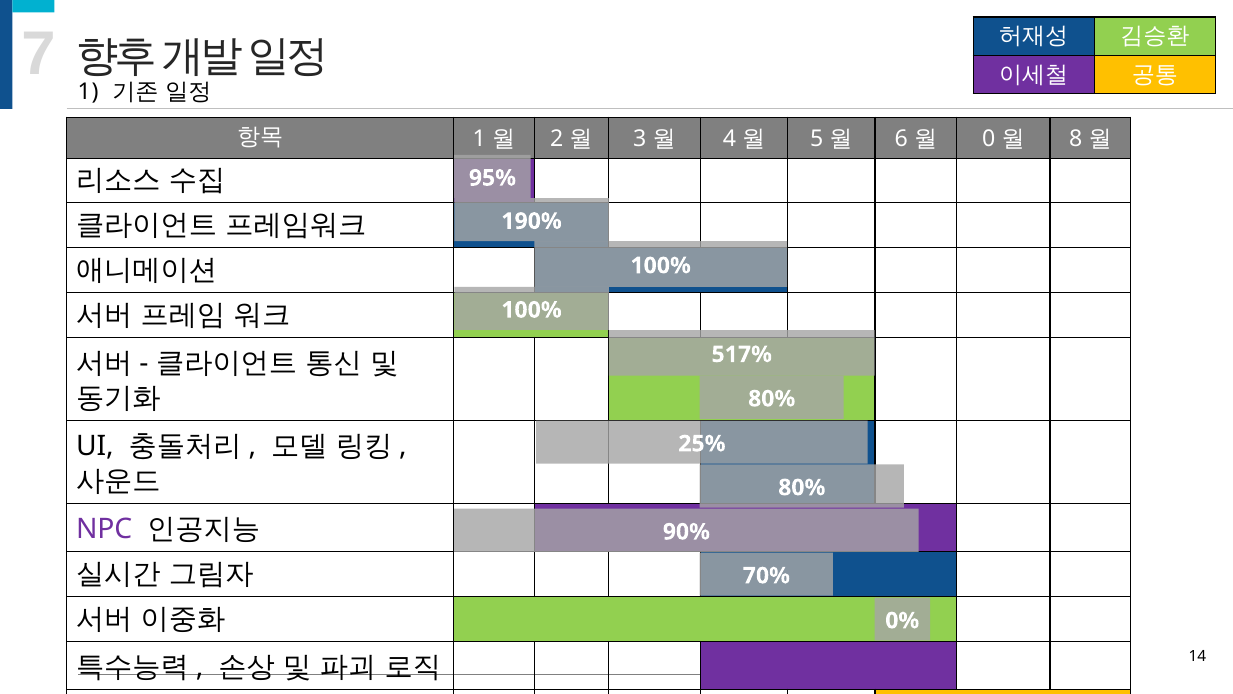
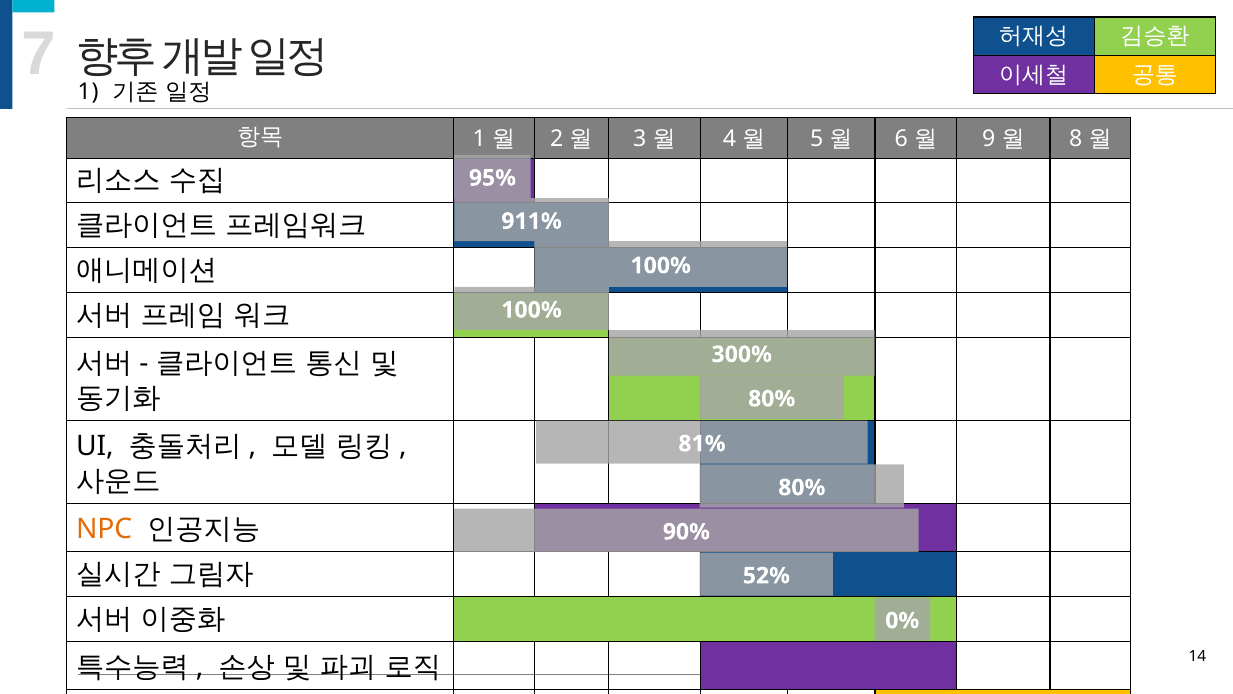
0: 0 -> 9
190%: 190% -> 911%
517%: 517% -> 300%
25%: 25% -> 81%
NPC colour: purple -> orange
70%: 70% -> 52%
